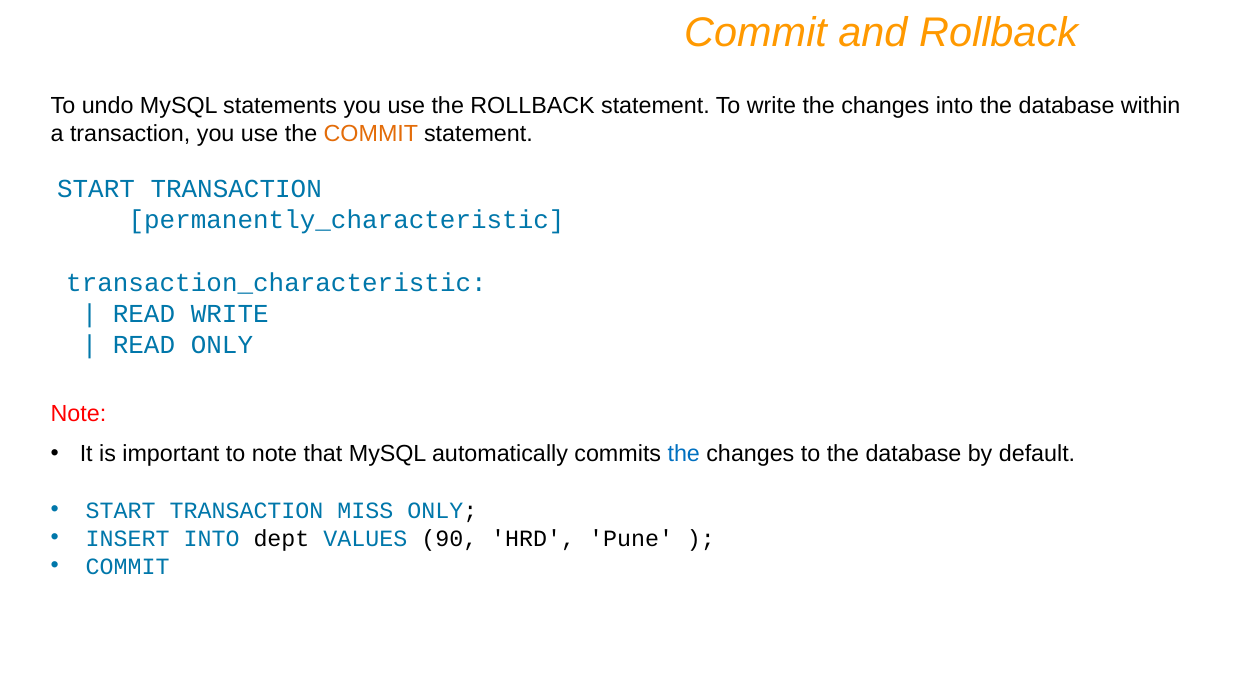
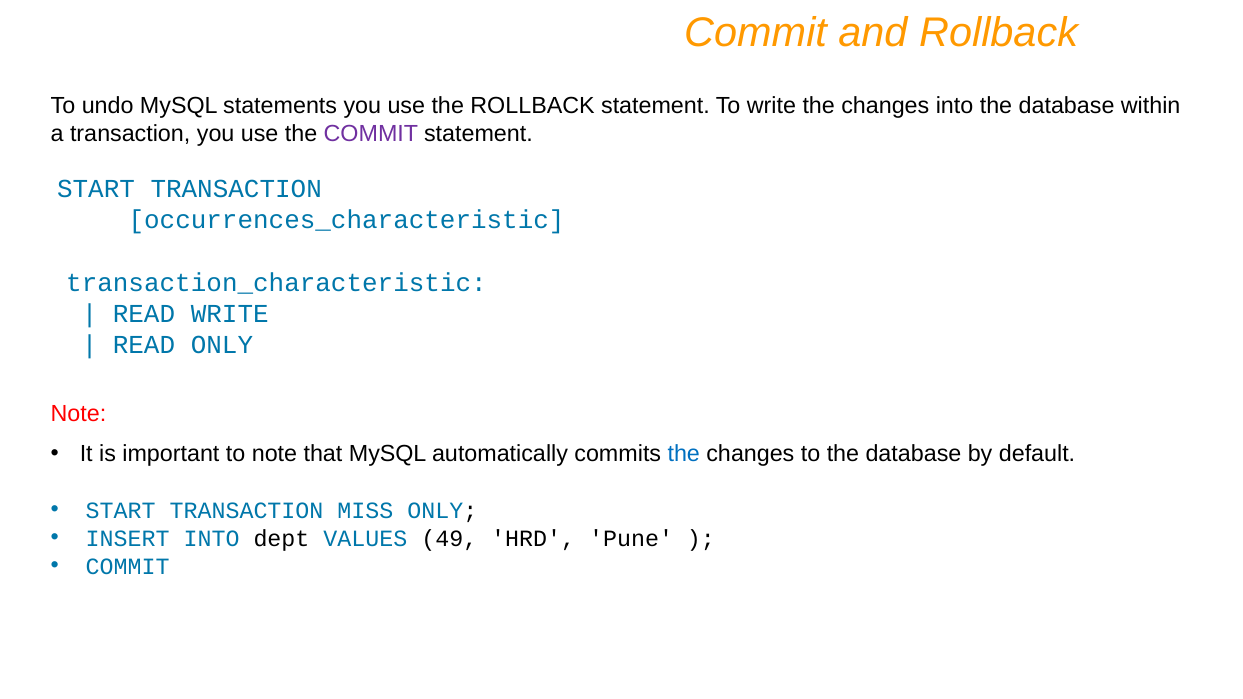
COMMIT at (371, 134) colour: orange -> purple
permanently_characteristic: permanently_characteristic -> occurrences_characteristic
90: 90 -> 49
